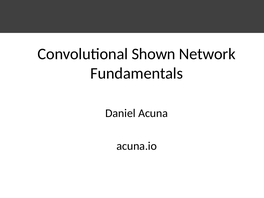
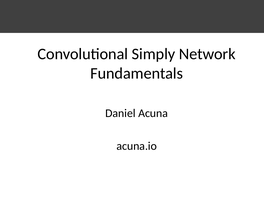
Shown: Shown -> Simply
